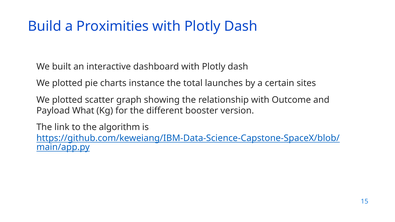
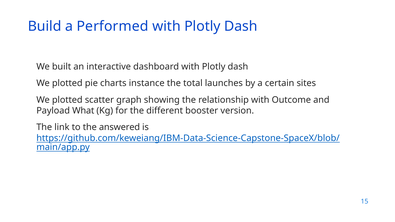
Proximities: Proximities -> Performed
algorithm: algorithm -> answered
